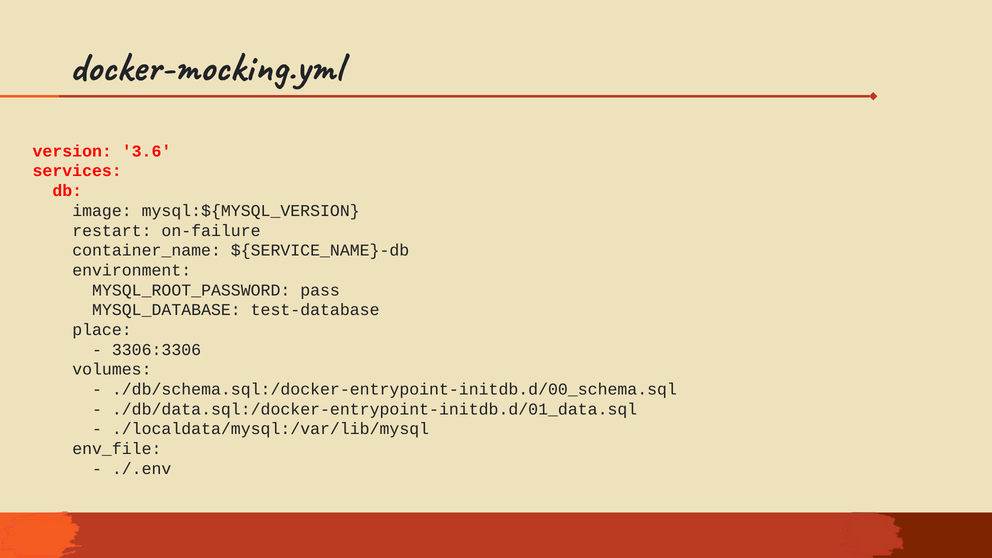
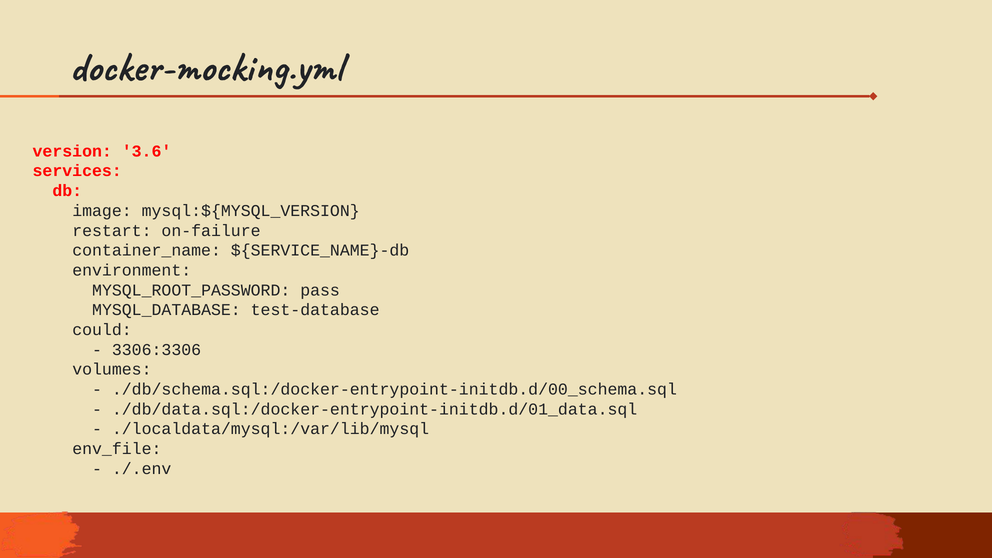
place: place -> could
